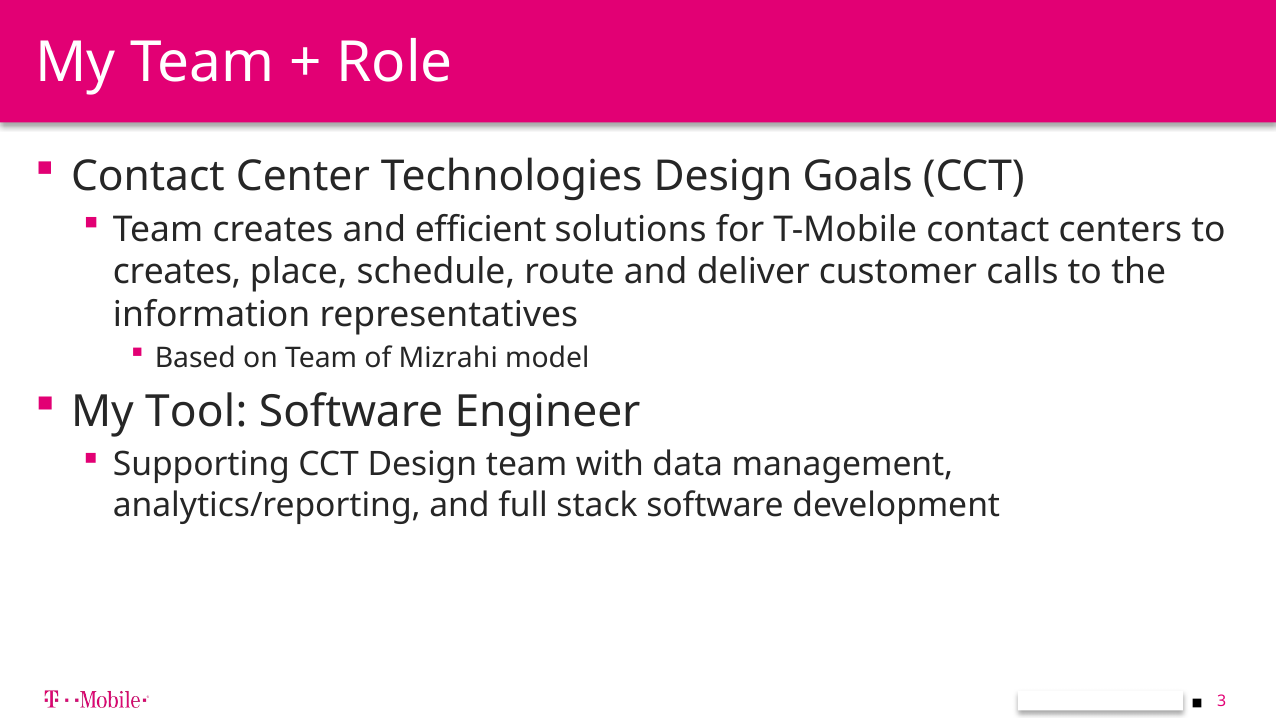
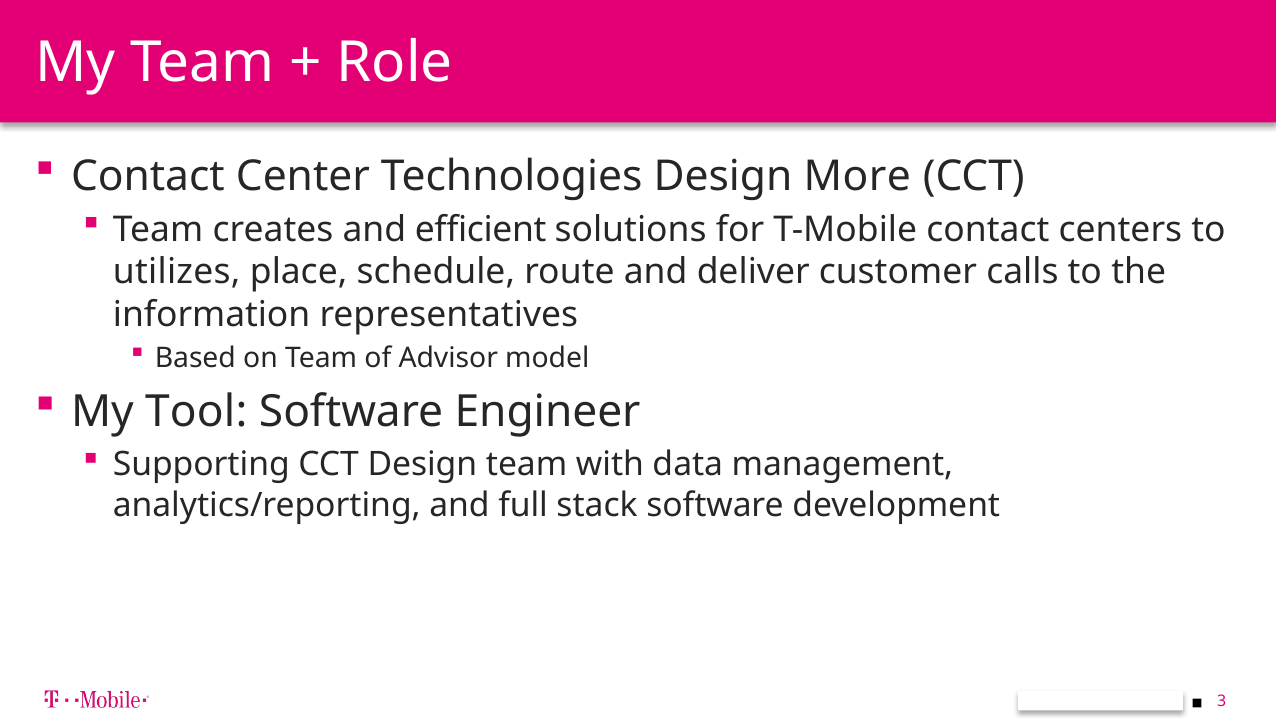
Goals: Goals -> More
creates at (177, 272): creates -> utilizes
Mizrahi: Mizrahi -> Advisor
